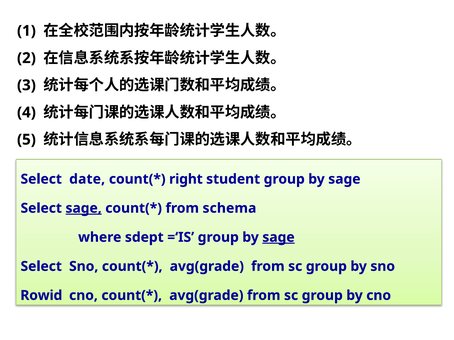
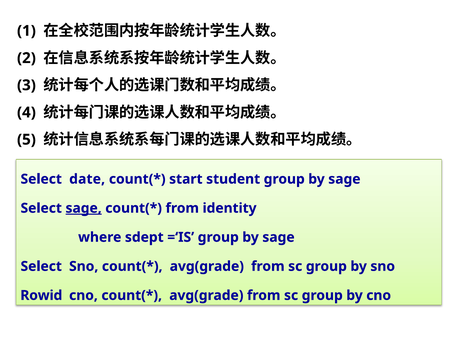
right: right -> start
schema: schema -> identity
sage at (278, 238) underline: present -> none
